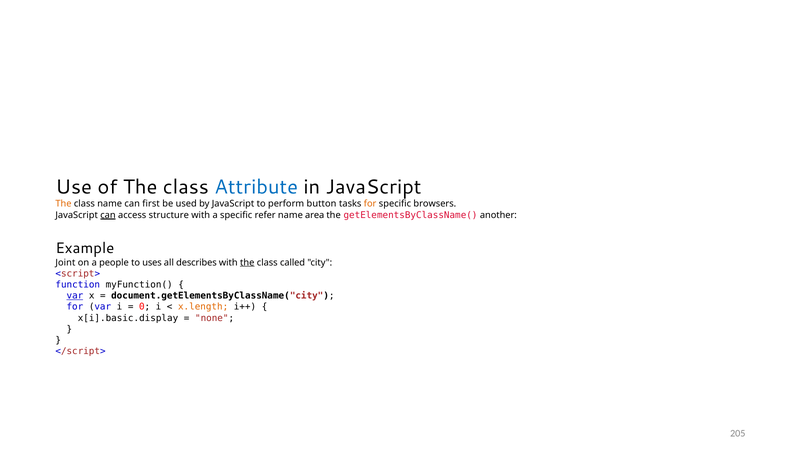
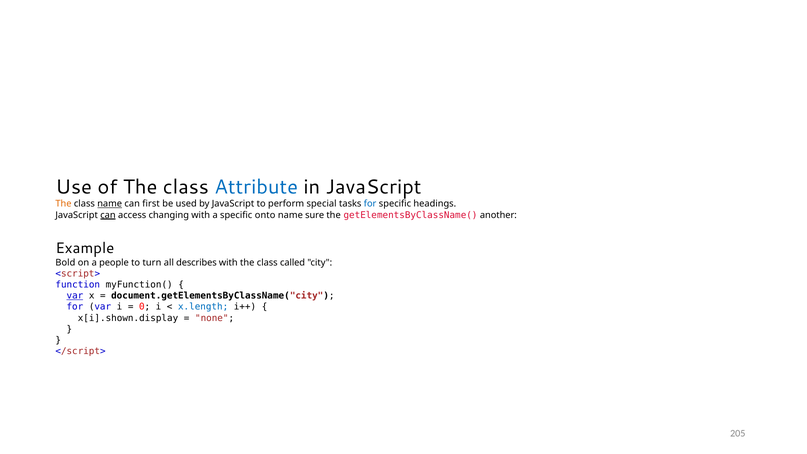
name at (110, 204) underline: none -> present
button: button -> special
for at (370, 204) colour: orange -> blue
browsers: browsers -> headings
structure: structure -> changing
refer: refer -> onto
area: area -> sure
Joint: Joint -> Bold
uses: uses -> turn
the at (247, 262) underline: present -> none
x.length colour: orange -> blue
x[i].basic.display: x[i].basic.display -> x[i].shown.display
